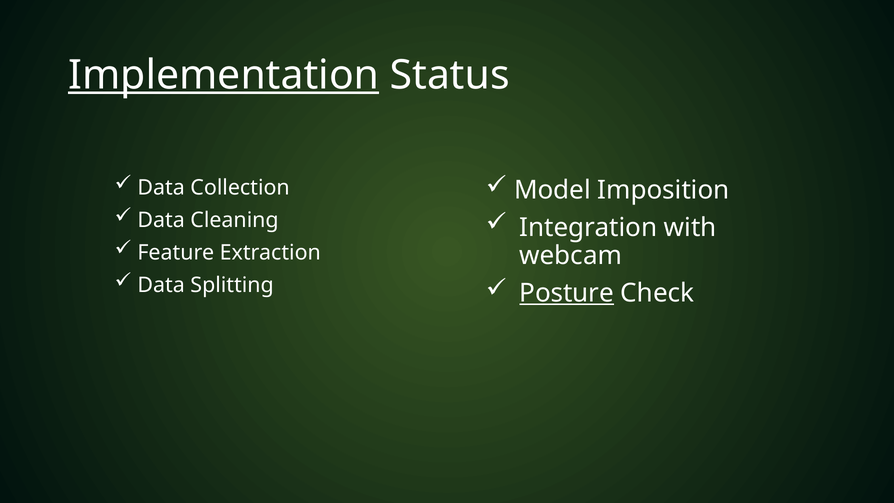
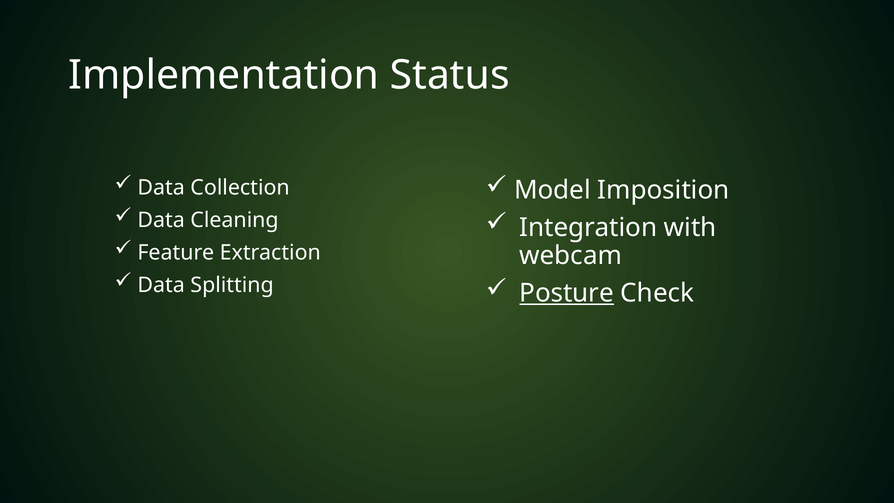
Implementation underline: present -> none
